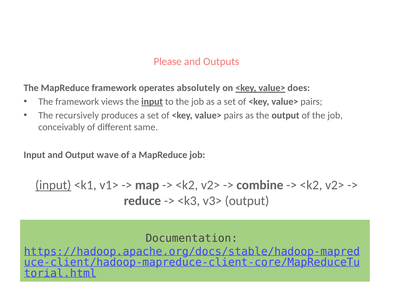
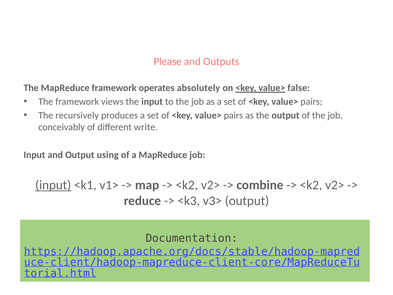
does: does -> false
input at (152, 102) underline: present -> none
same: same -> write
wave: wave -> using
